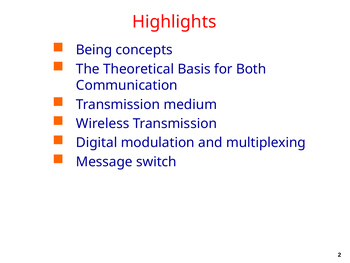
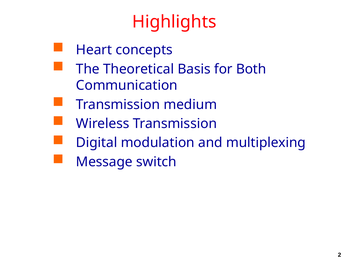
Being: Being -> Heart
